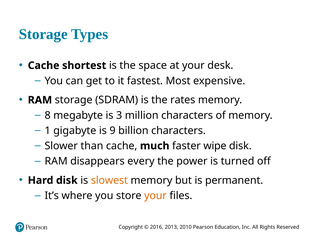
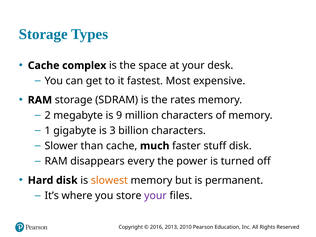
shortest: shortest -> complex
8: 8 -> 2
3: 3 -> 9
9: 9 -> 3
wipe: wipe -> stuff
your at (155, 196) colour: orange -> purple
